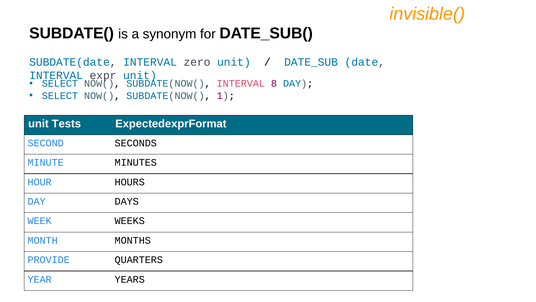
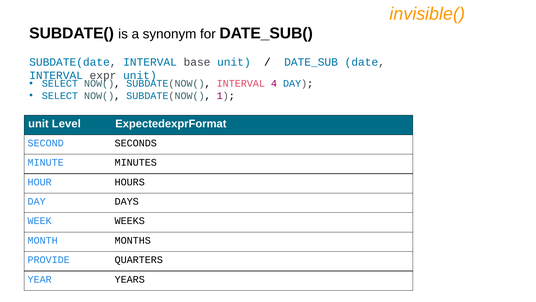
zero: zero -> base
8: 8 -> 4
Tests: Tests -> Level
